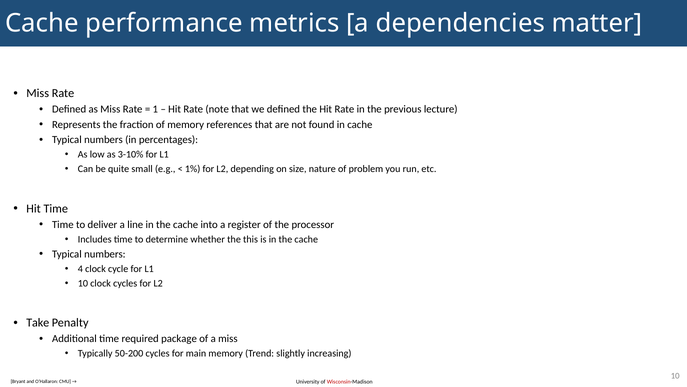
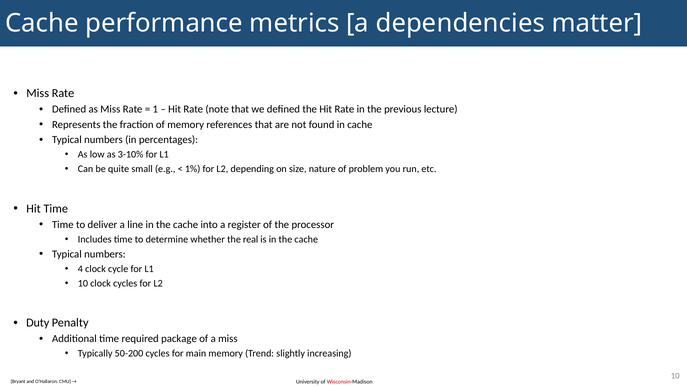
this: this -> real
Take: Take -> Duty
